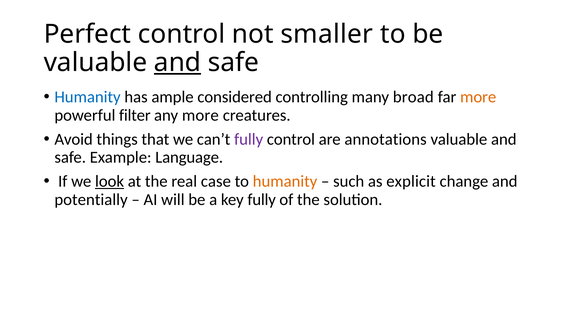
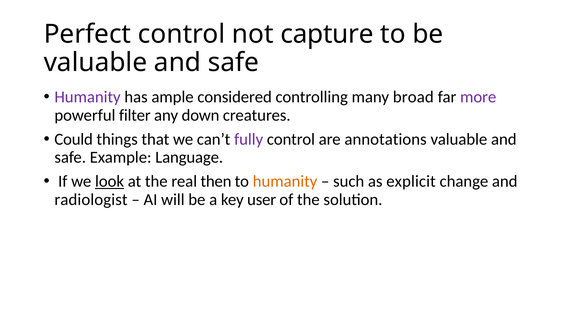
smaller: smaller -> capture
and at (178, 62) underline: present -> none
Humanity at (88, 97) colour: blue -> purple
more at (478, 97) colour: orange -> purple
any more: more -> down
Avoid: Avoid -> Could
case: case -> then
potentially: potentially -> radiologist
key fully: fully -> user
